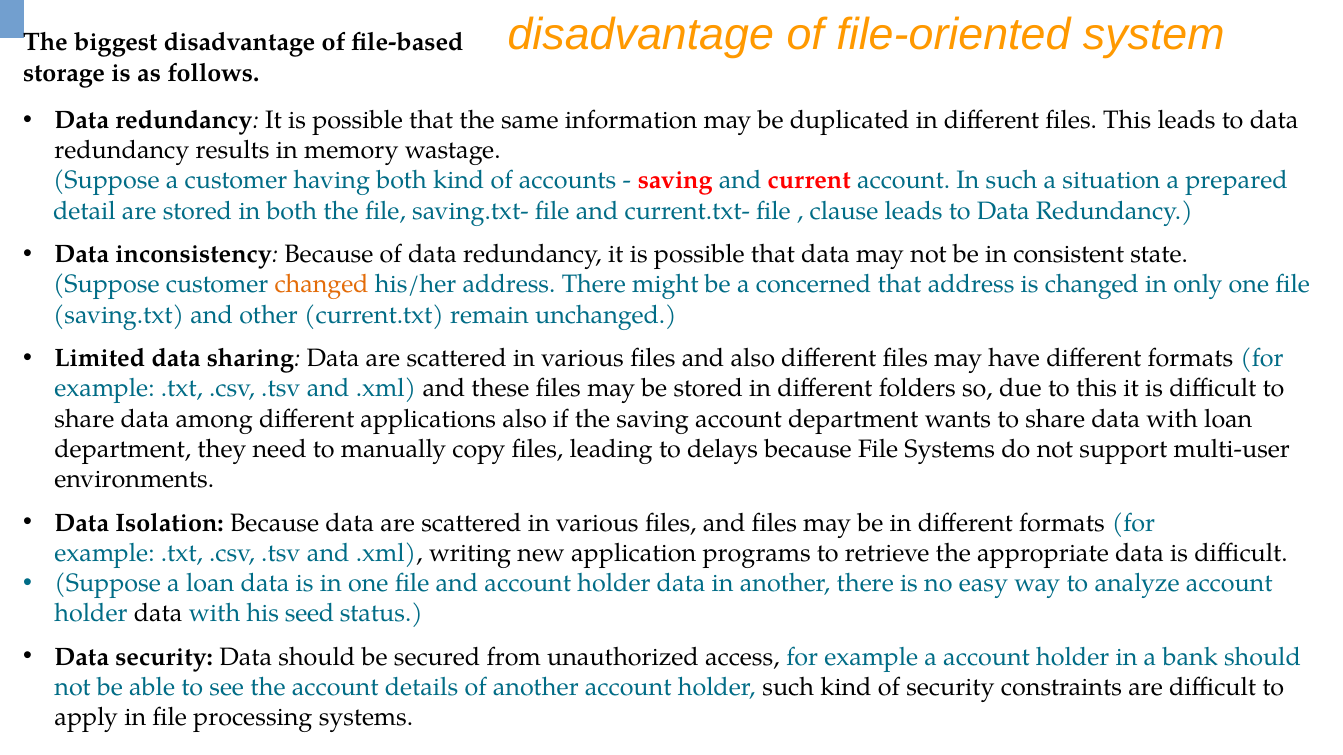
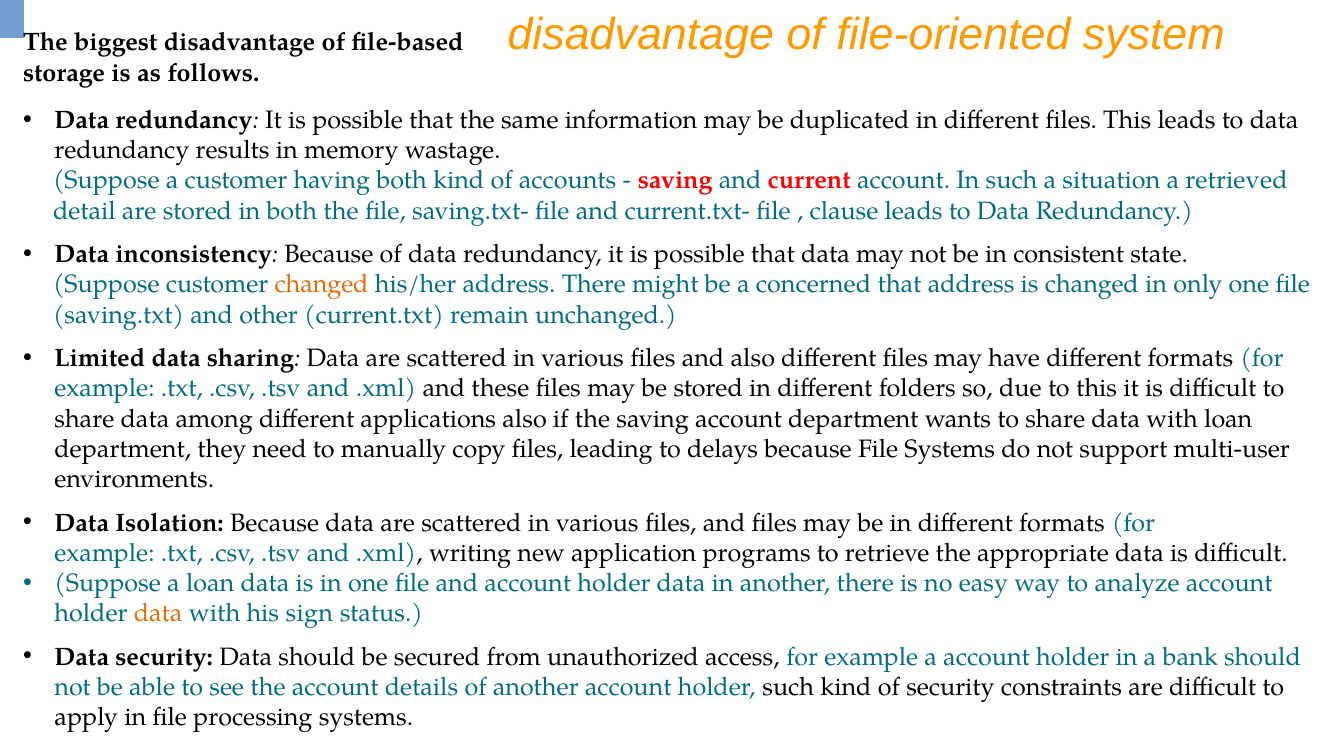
prepared: prepared -> retrieved
data at (158, 614) colour: black -> orange
seed: seed -> sign
